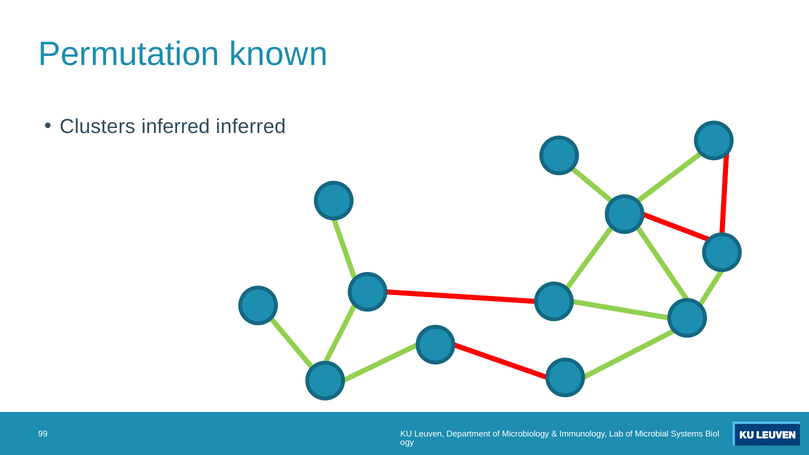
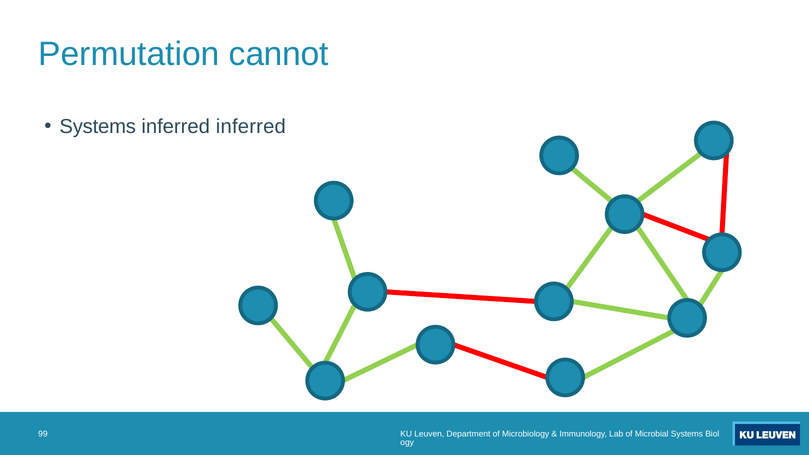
known: known -> cannot
Clusters at (98, 126): Clusters -> Systems
